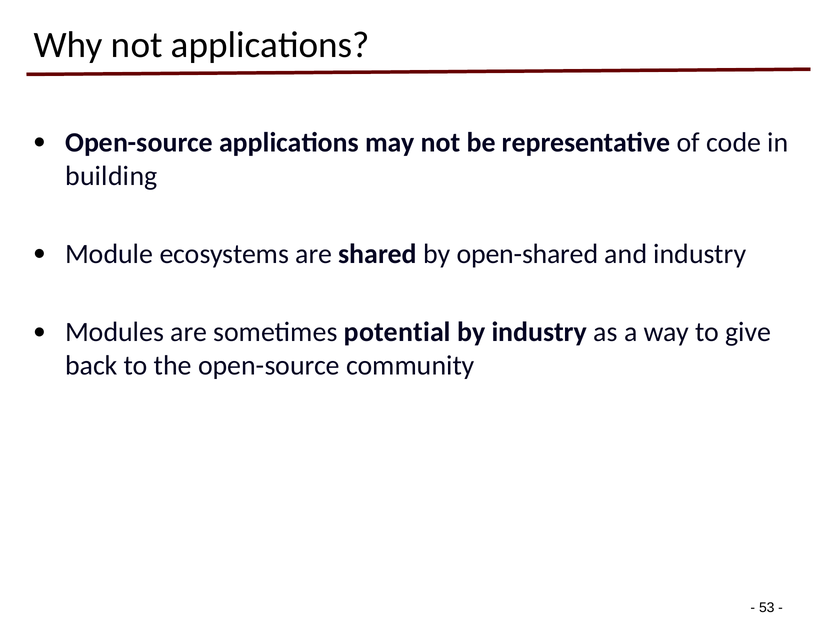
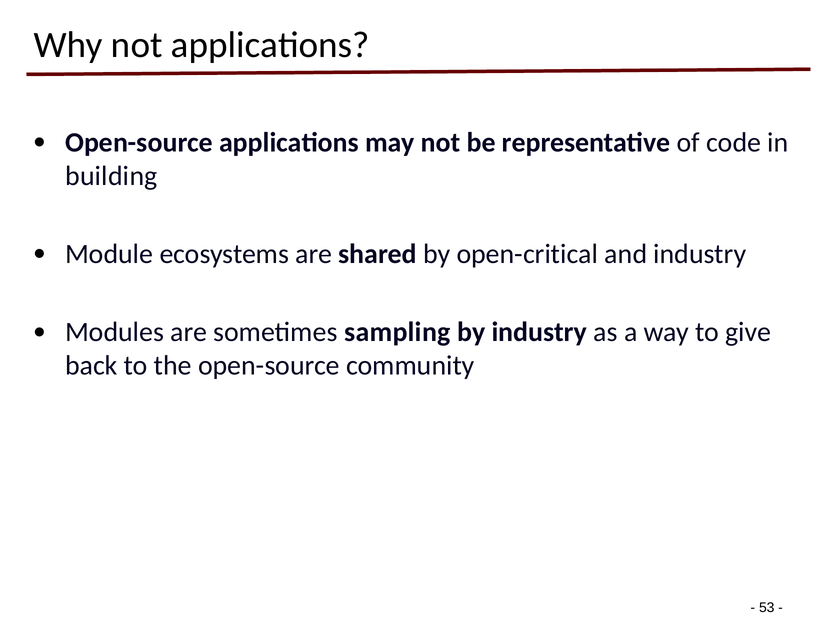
open-shared: open-shared -> open-critical
potential: potential -> sampling
